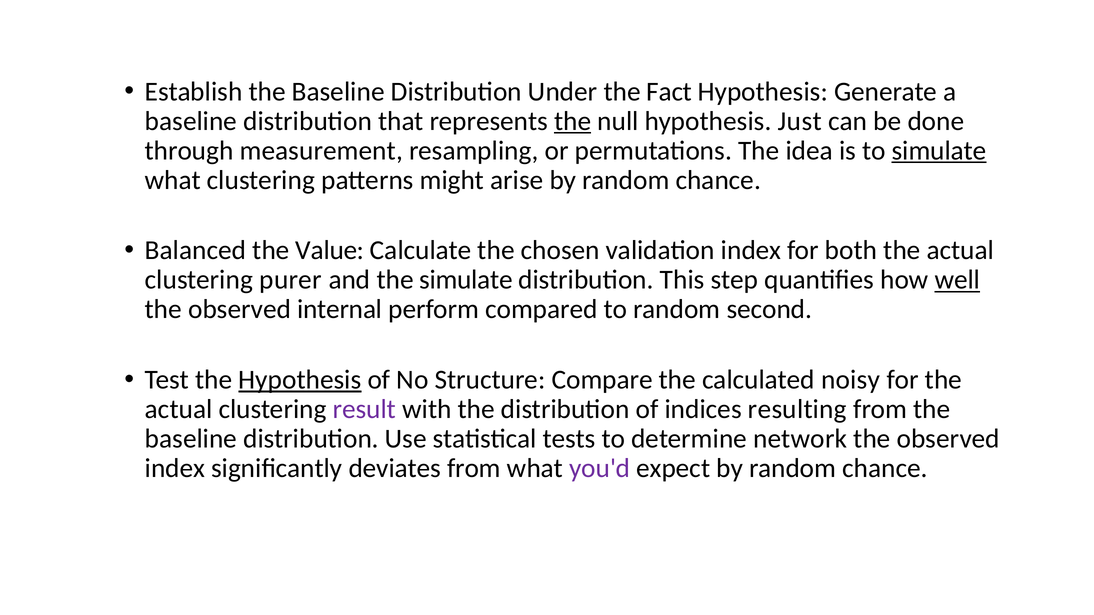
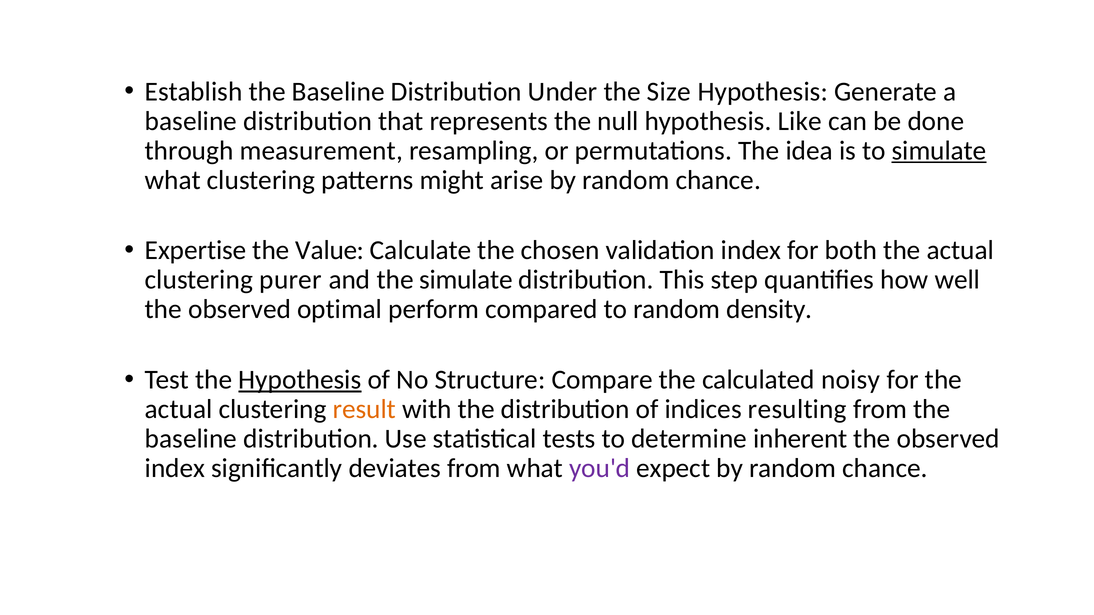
Fact: Fact -> Size
the at (573, 121) underline: present -> none
Just: Just -> Like
Balanced: Balanced -> Expertise
well underline: present -> none
internal: internal -> optimal
second: second -> density
result colour: purple -> orange
network: network -> inherent
